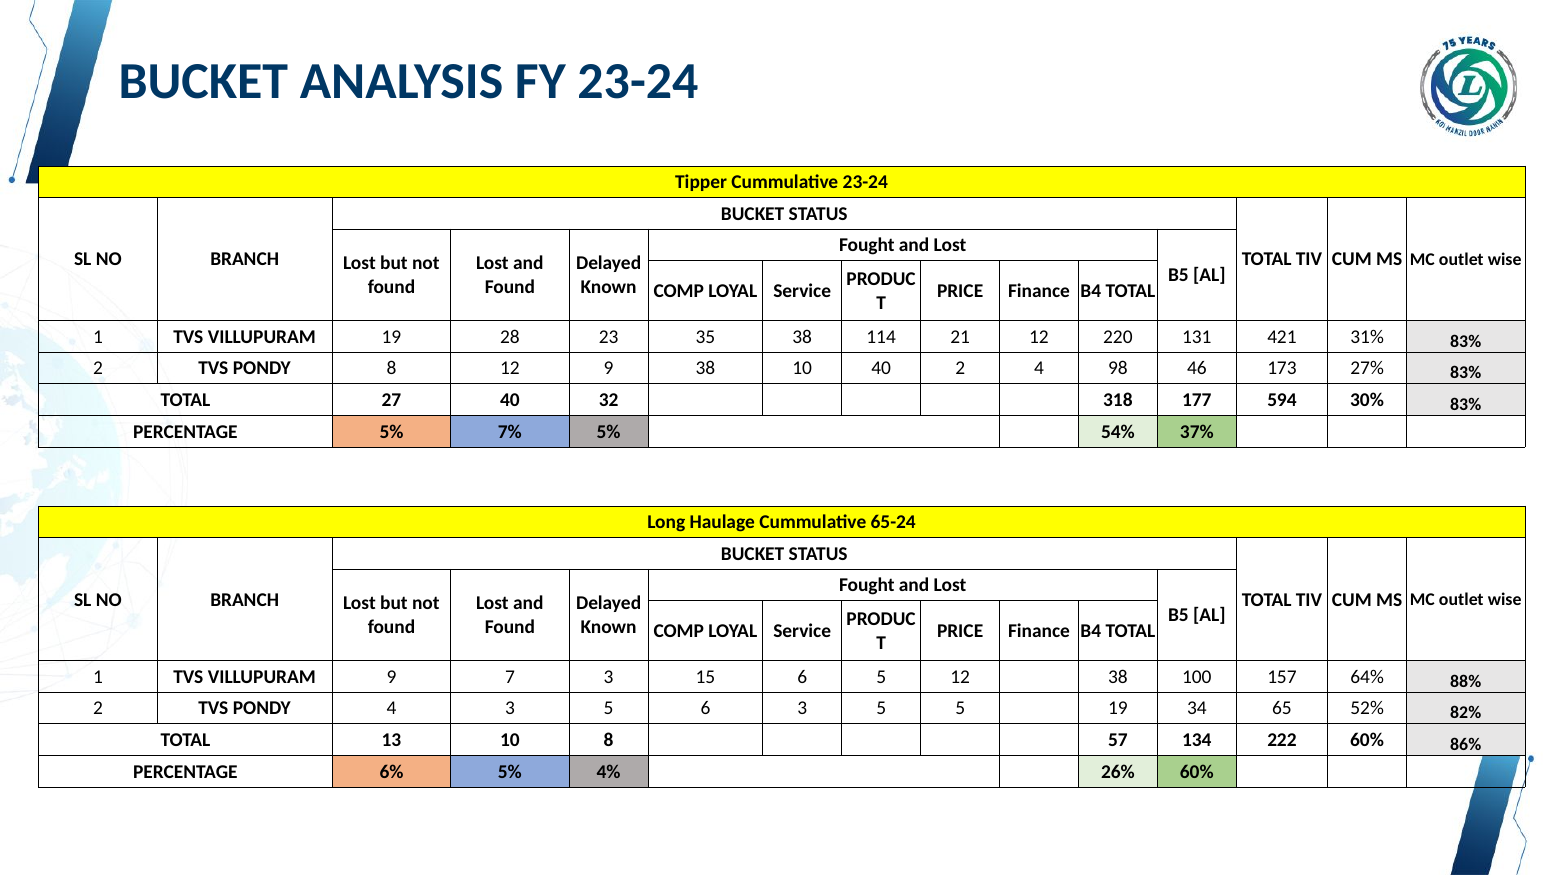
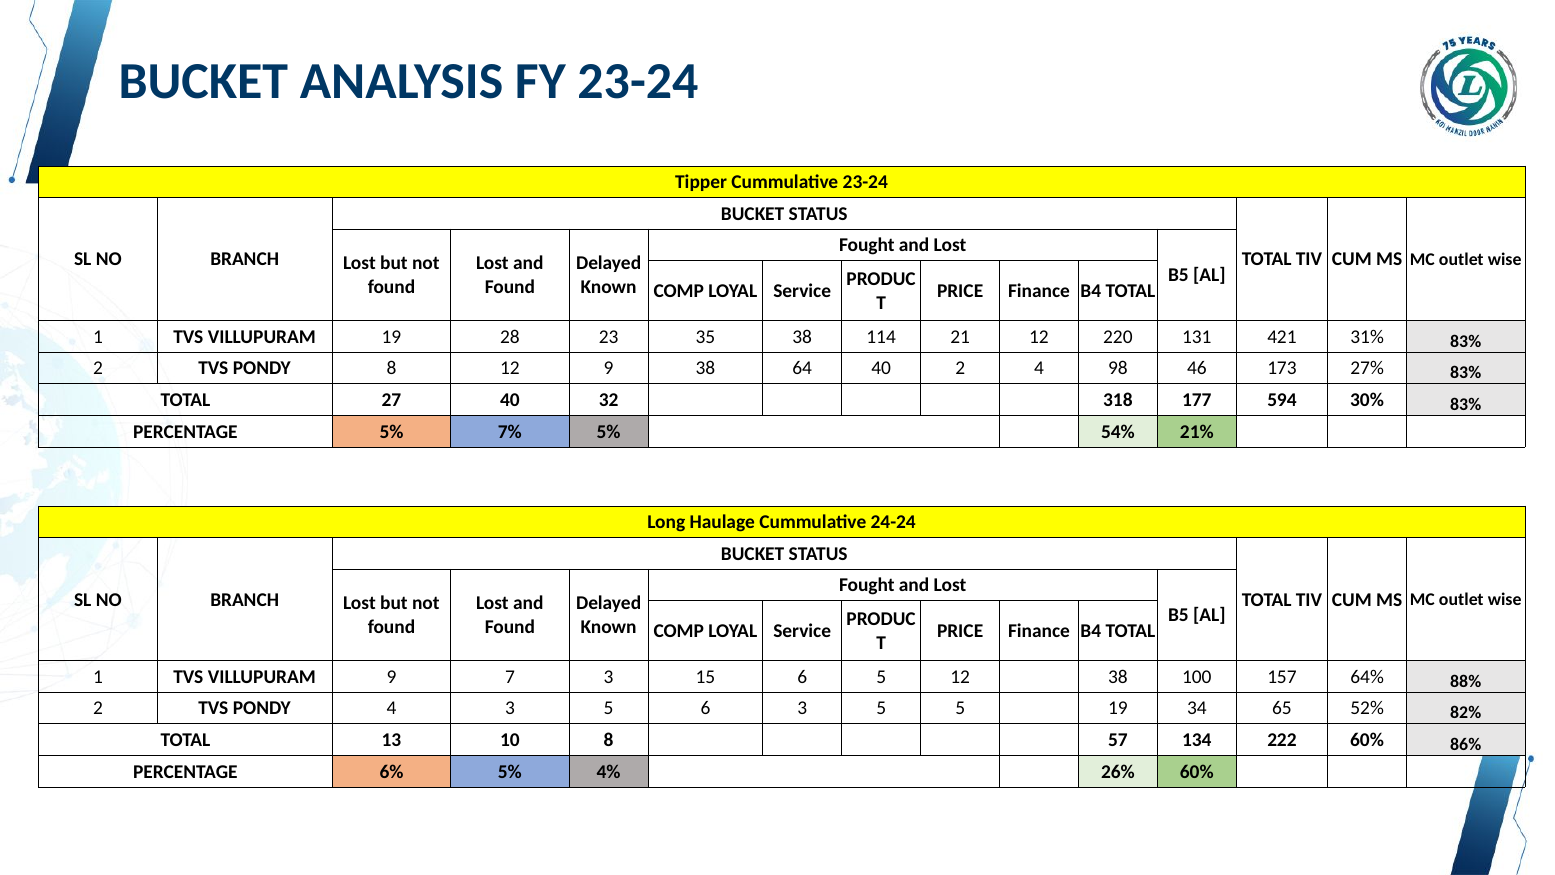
38 10: 10 -> 64
37%: 37% -> 21%
65-24: 65-24 -> 24-24
